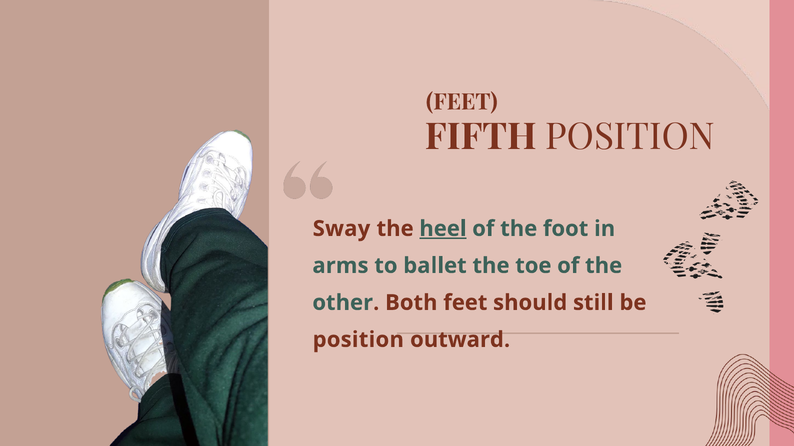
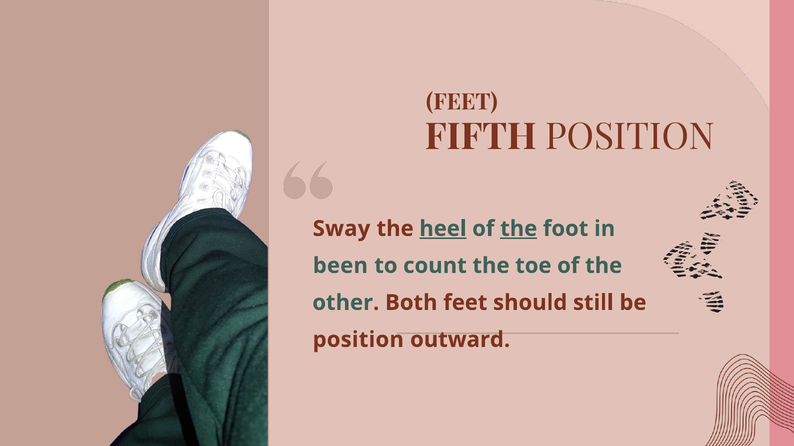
the at (519, 229) underline: none -> present
arms: arms -> been
ballet: ballet -> count
